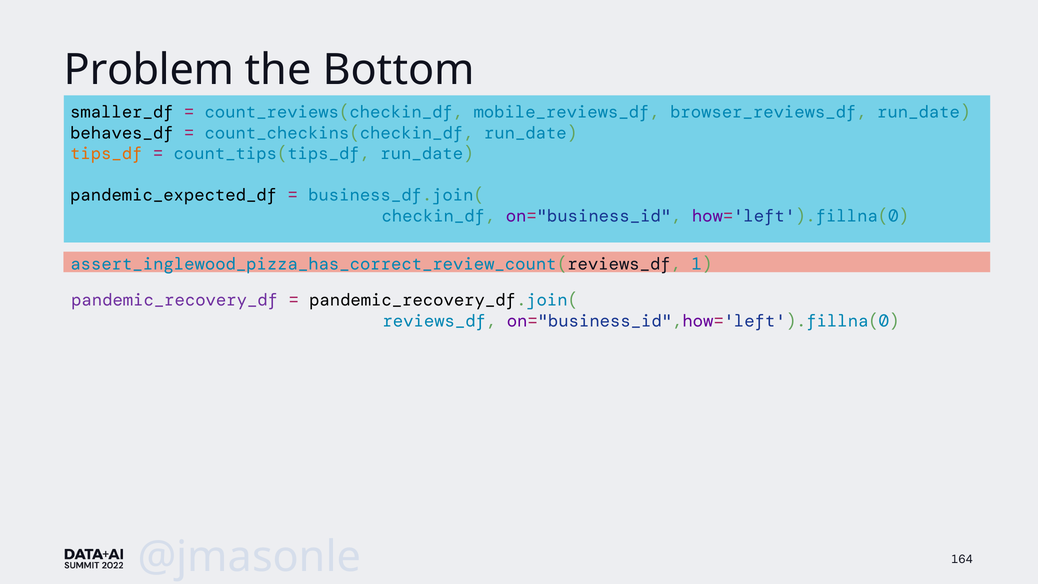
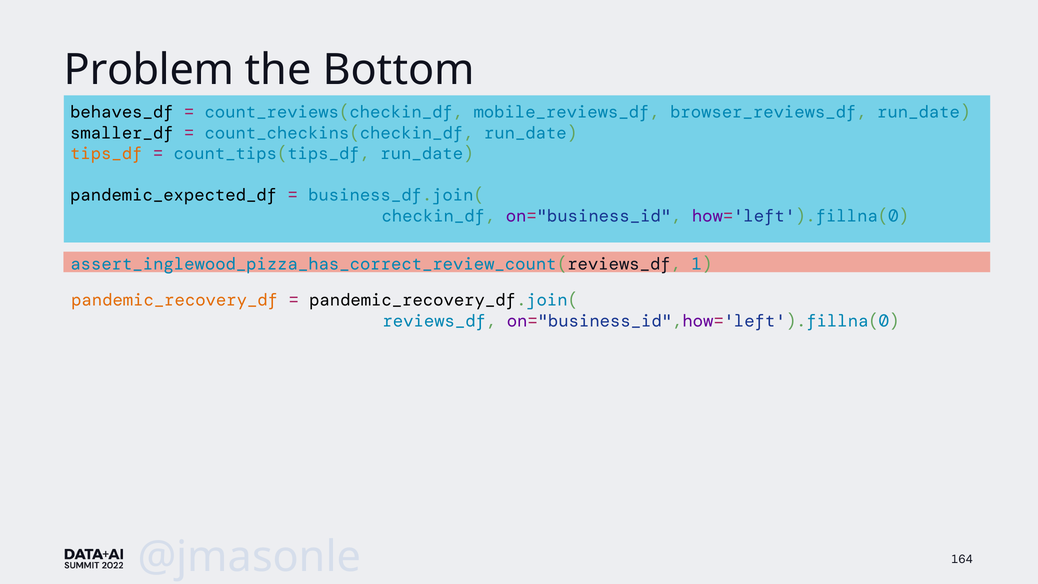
smaller_df: smaller_df -> behaves_df
behaves_df: behaves_df -> smaller_df
pandemic_recovery_df colour: purple -> orange
